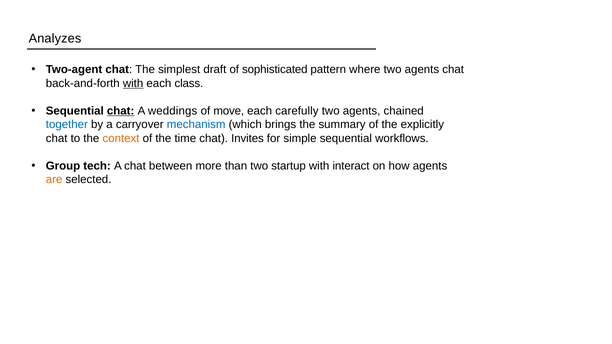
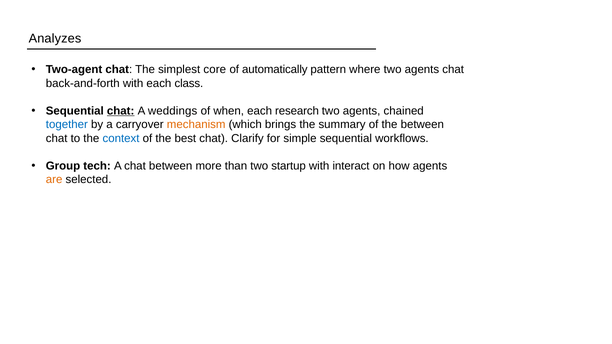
draft: draft -> core
sophisticated: sophisticated -> automatically
with at (133, 83) underline: present -> none
move: move -> when
carefully: carefully -> research
mechanism colour: blue -> orange
the explicitly: explicitly -> between
context colour: orange -> blue
time: time -> best
Invites: Invites -> Clarify
